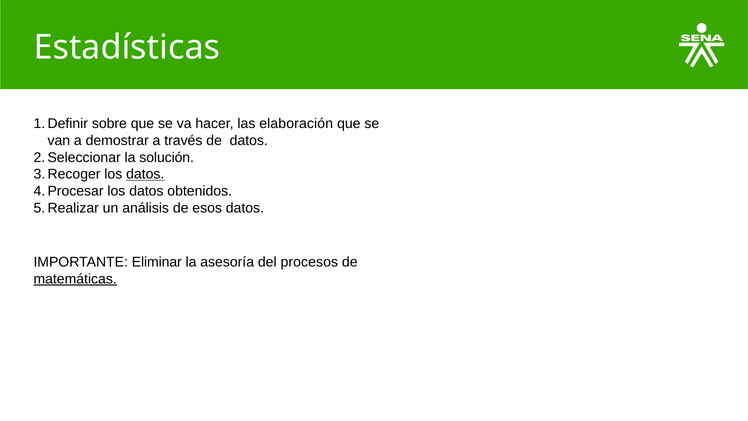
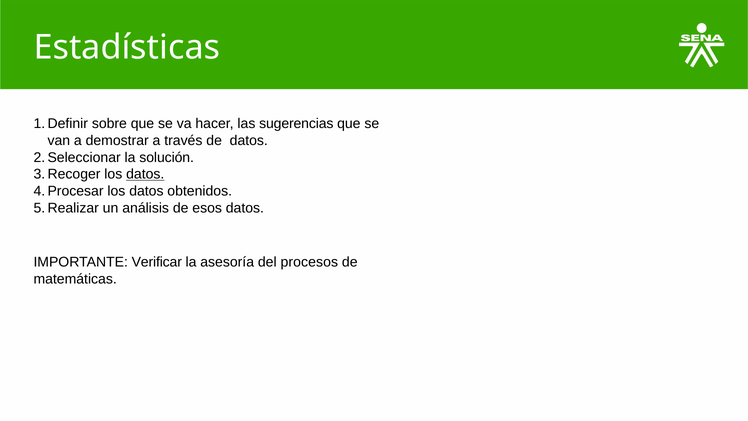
elaboración: elaboración -> sugerencias
Eliminar: Eliminar -> Verificar
matemáticas underline: present -> none
